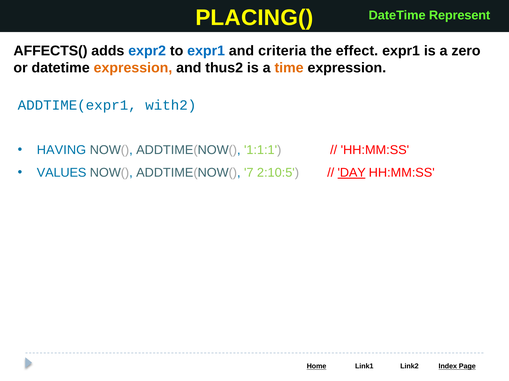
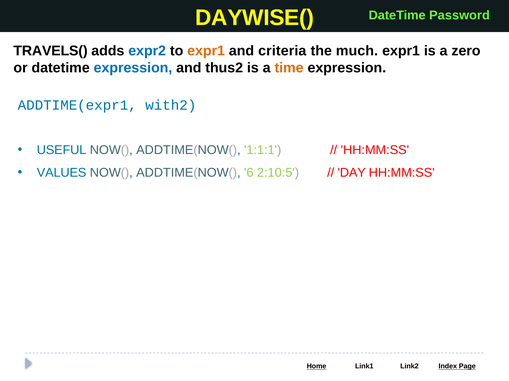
PLACING(: PLACING( -> DAYWISE(
Represent: Represent -> Password
AFFECTS(: AFFECTS( -> TRAVELS(
expr1 at (206, 51) colour: blue -> orange
effect: effect -> much
expression at (133, 68) colour: orange -> blue
HAVING: HAVING -> USEFUL
7: 7 -> 6
DAY underline: present -> none
